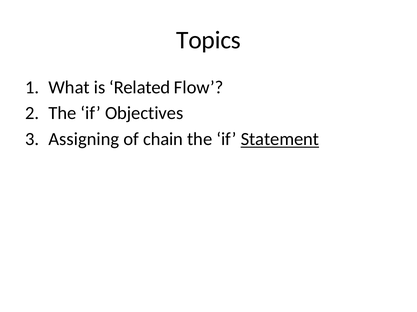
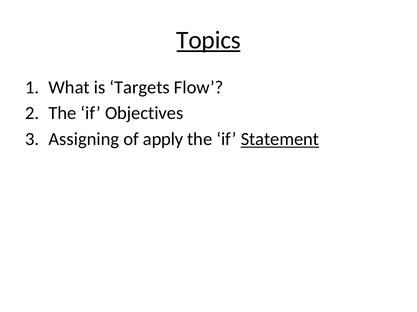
Topics underline: none -> present
Related: Related -> Targets
chain: chain -> apply
